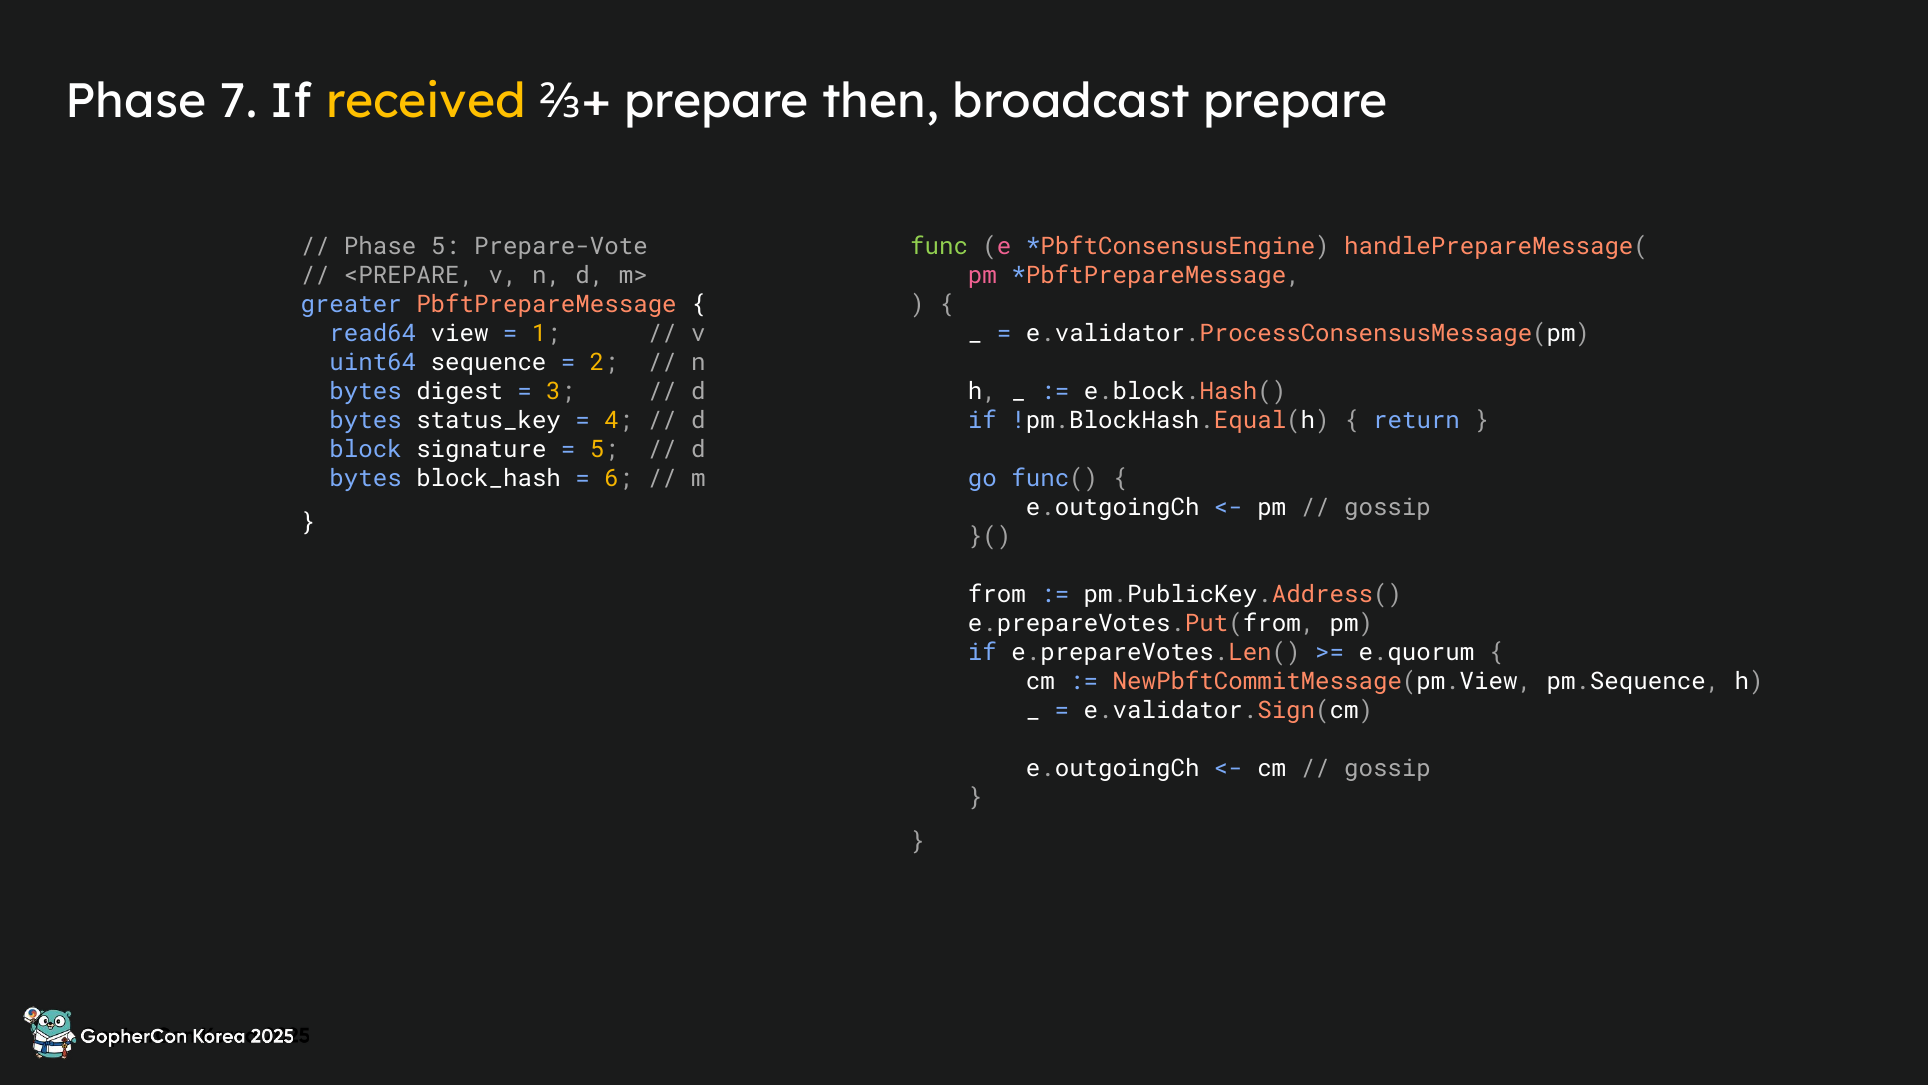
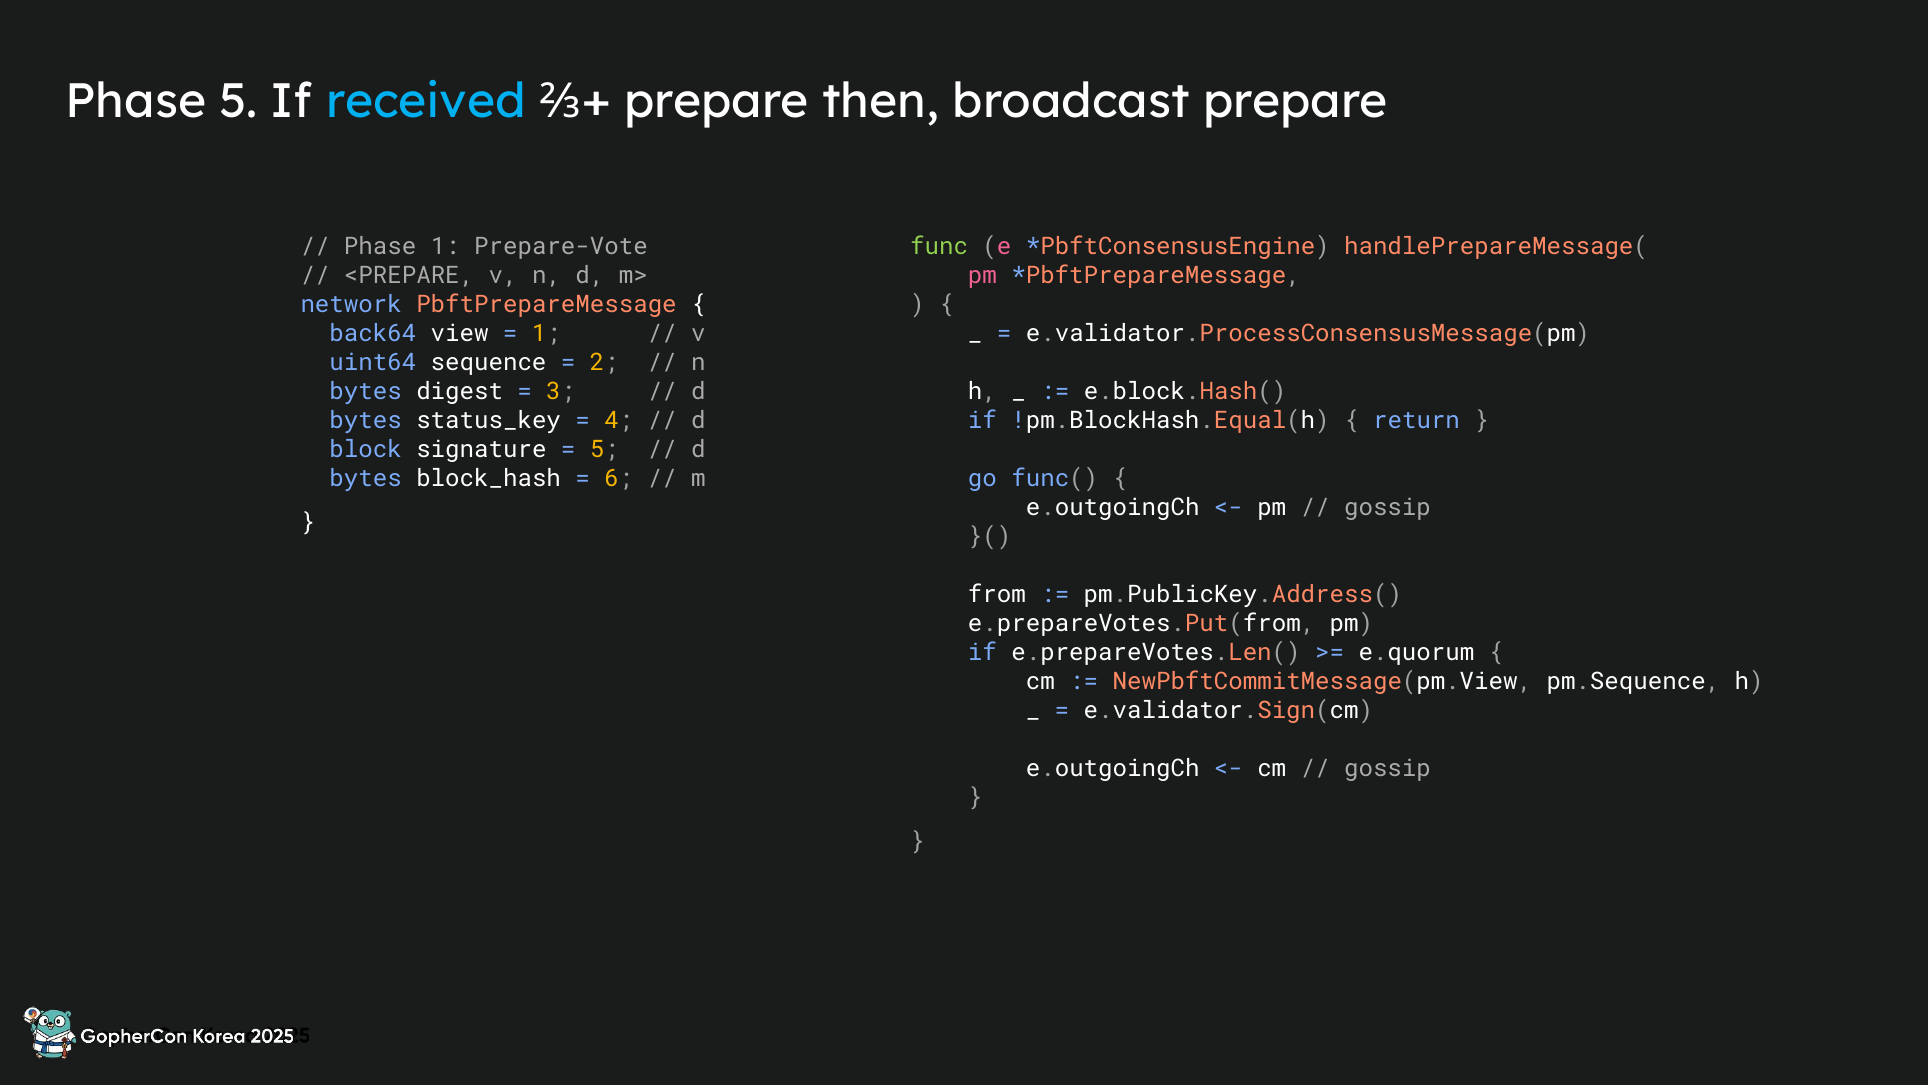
Phase 7: 7 -> 5
received colour: yellow -> light blue
Phase 5: 5 -> 1
greater: greater -> network
read64: read64 -> back64
